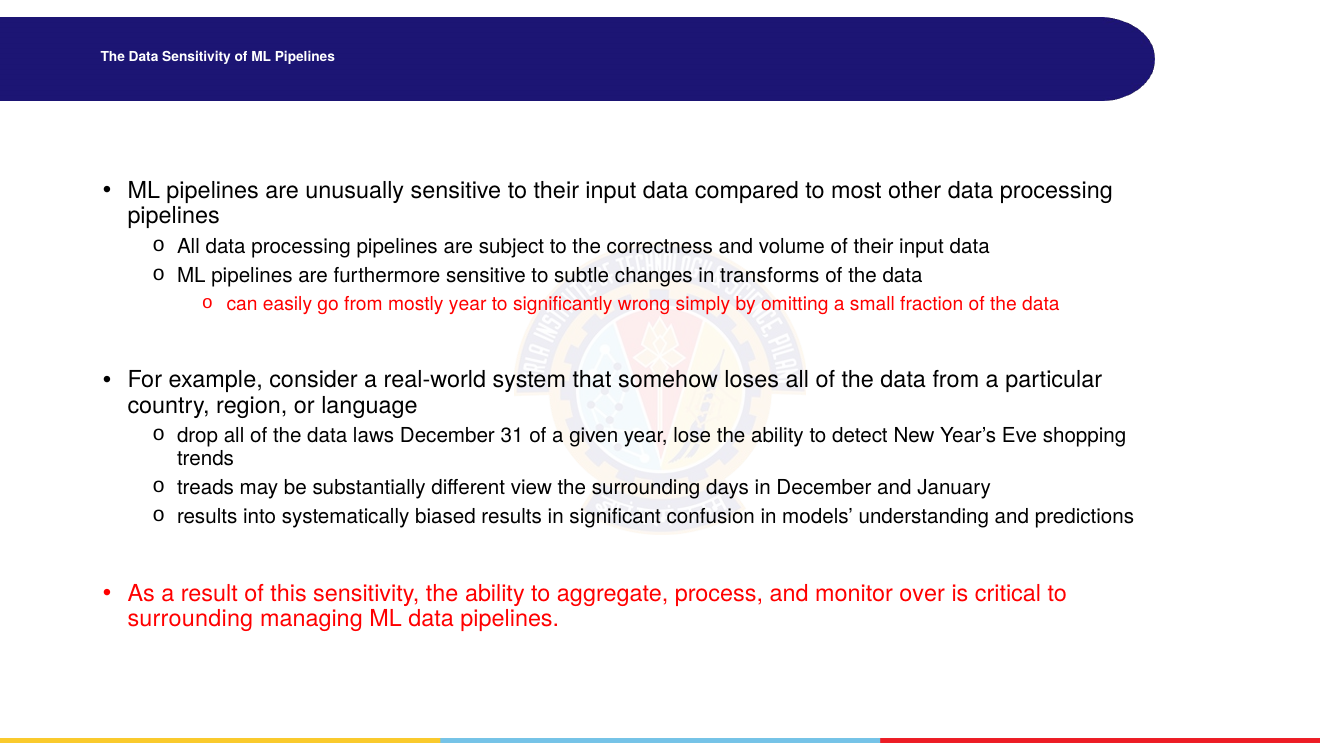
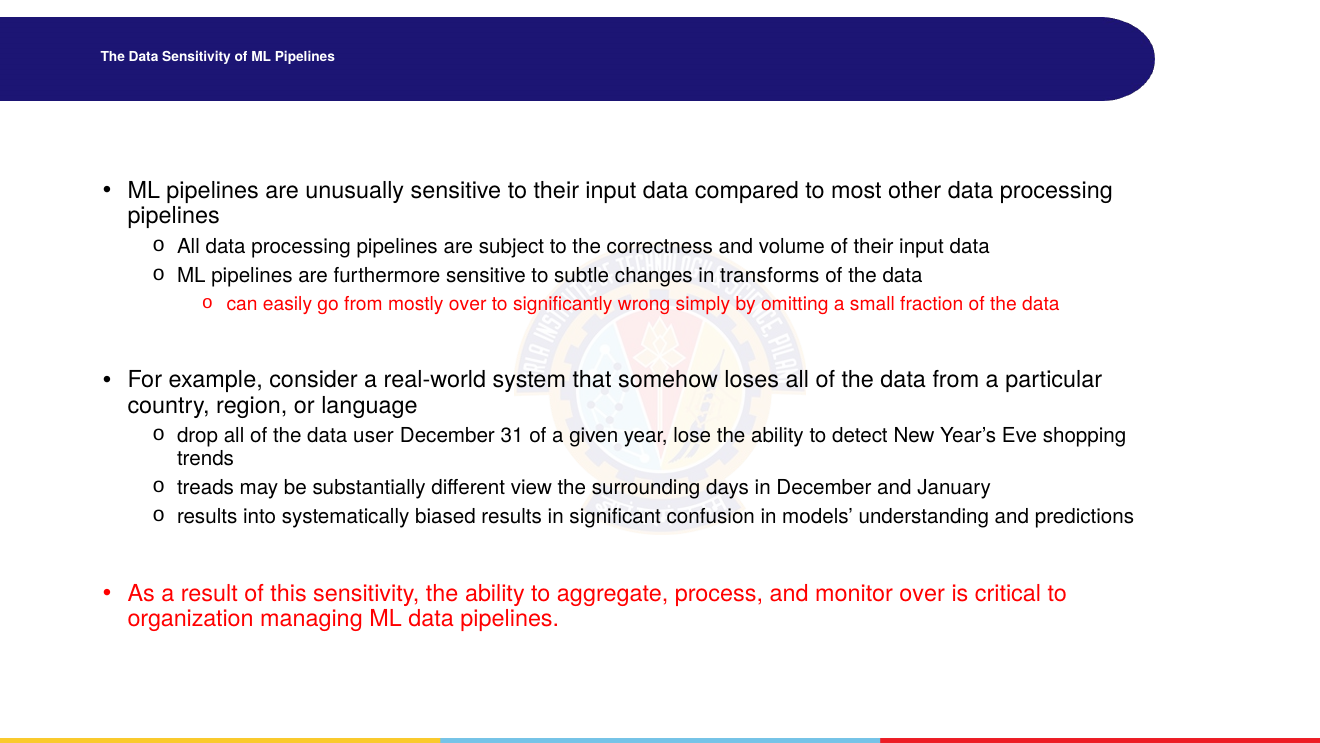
mostly year: year -> over
laws: laws -> user
surrounding at (190, 618): surrounding -> organization
